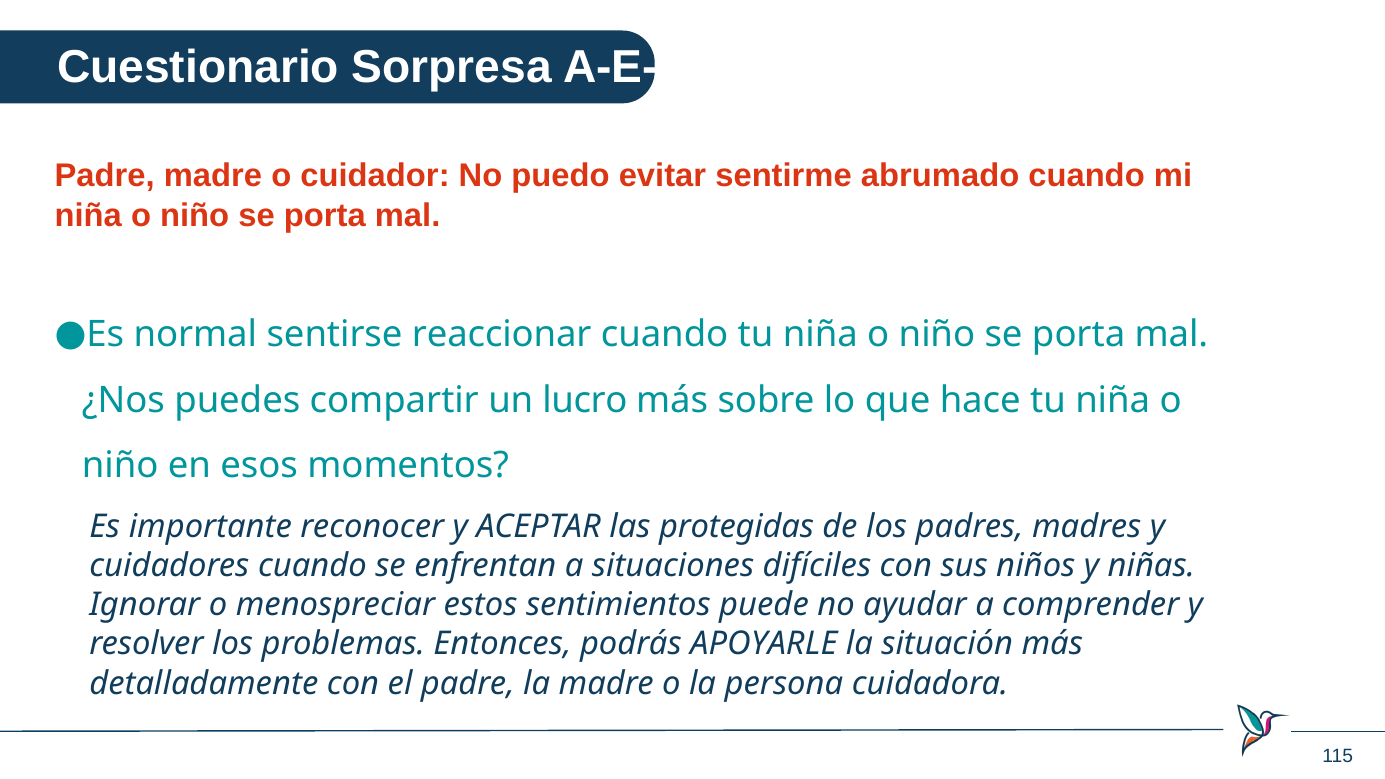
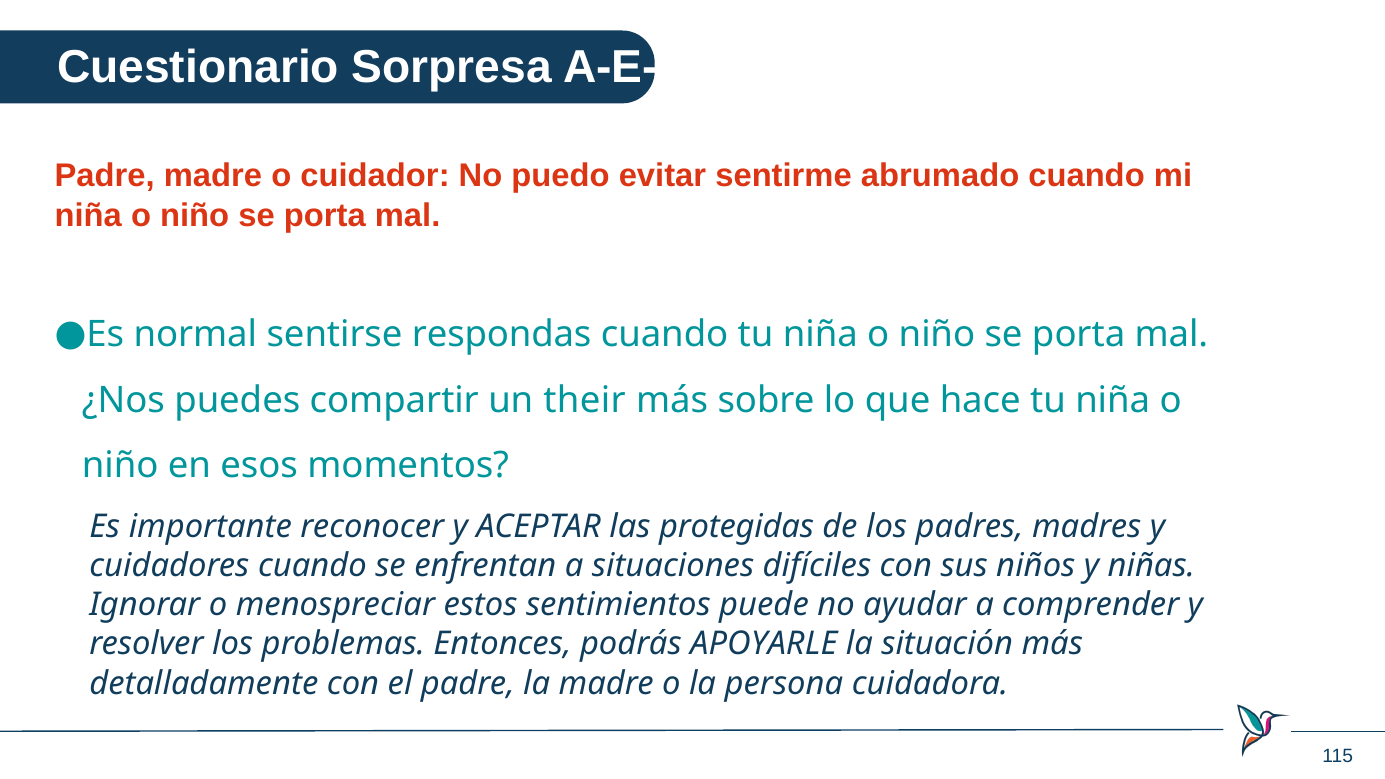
reaccionar: reaccionar -> respondas
lucro: lucro -> their
